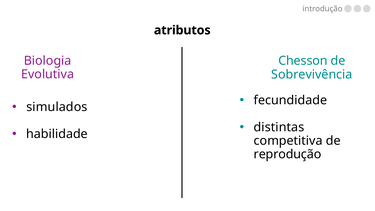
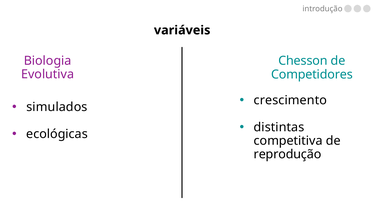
atributos: atributos -> variáveis
Sobrevivência: Sobrevivência -> Competidores
fecundidade: fecundidade -> crescimento
habilidade: habilidade -> ecológicas
